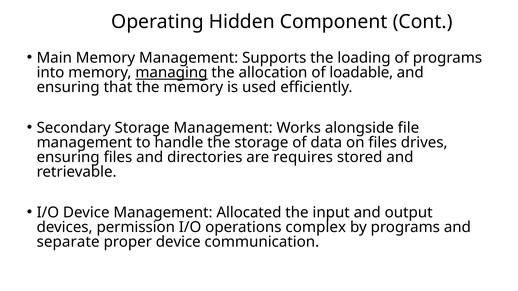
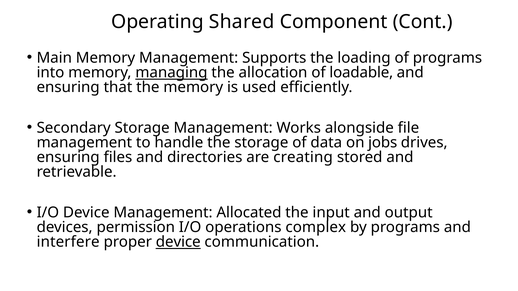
Hidden: Hidden -> Shared
on files: files -> jobs
requires: requires -> creating
separate: separate -> interfere
device at (178, 242) underline: none -> present
